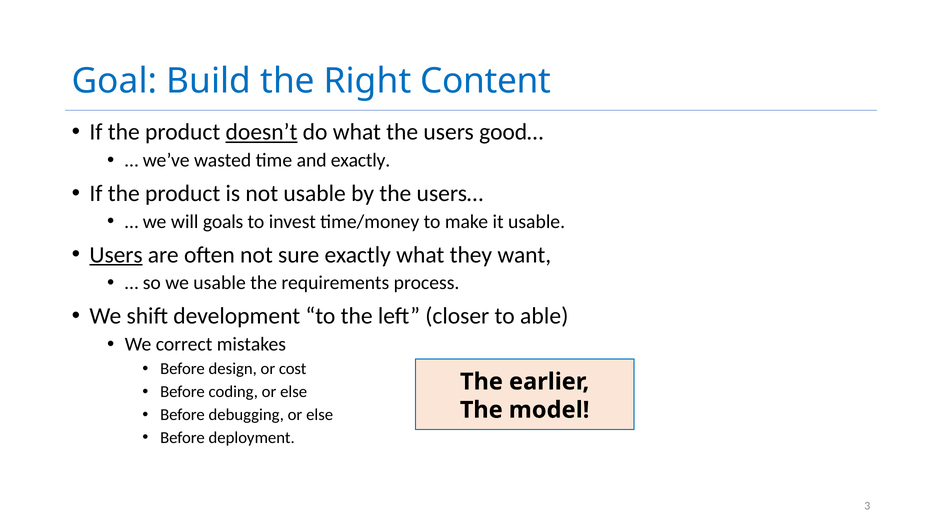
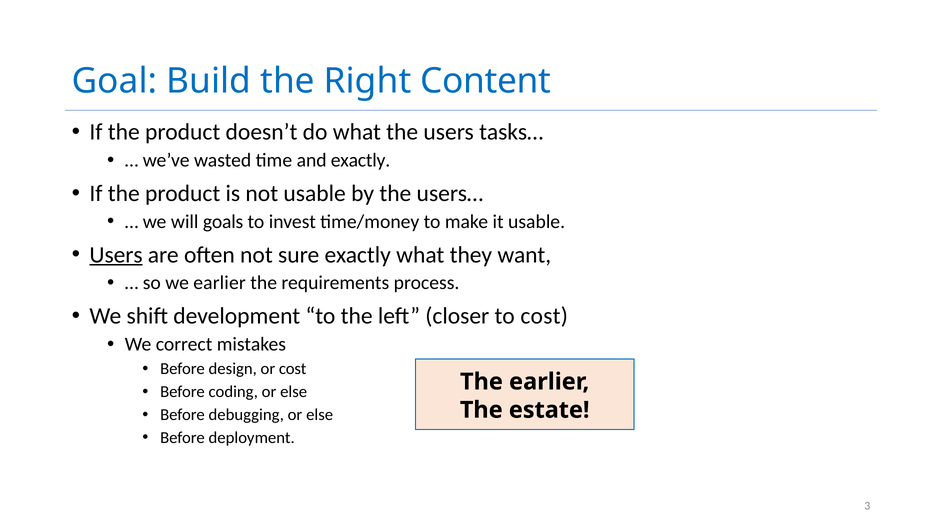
doesn’t underline: present -> none
good…: good… -> tasks…
we usable: usable -> earlier
to able: able -> cost
model: model -> estate
